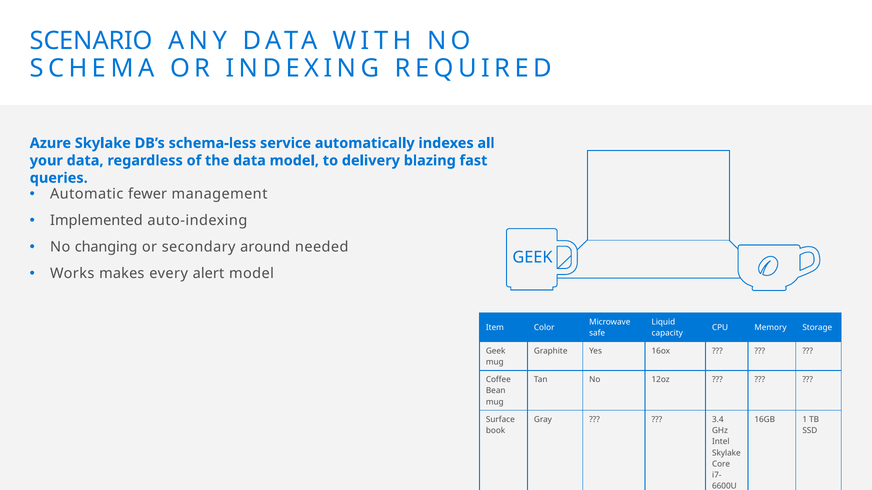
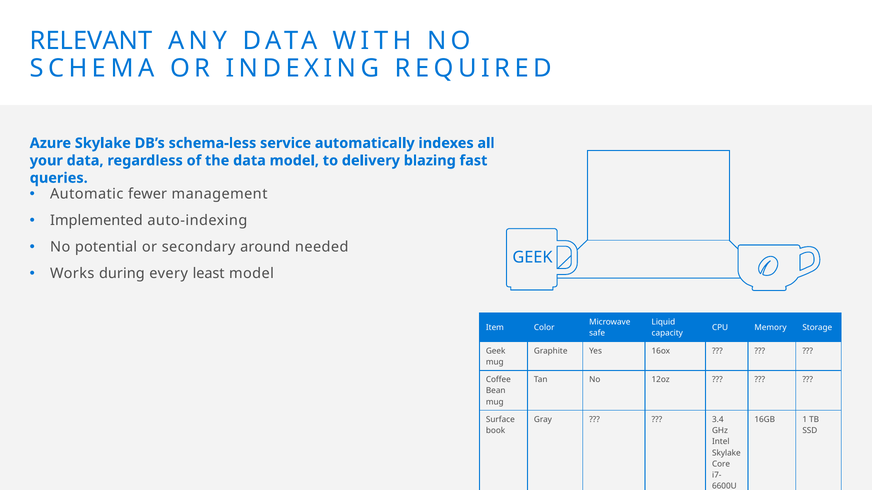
SCENARIO: SCENARIO -> RELEVANT
changing: changing -> potential
makes: makes -> during
alert: alert -> least
